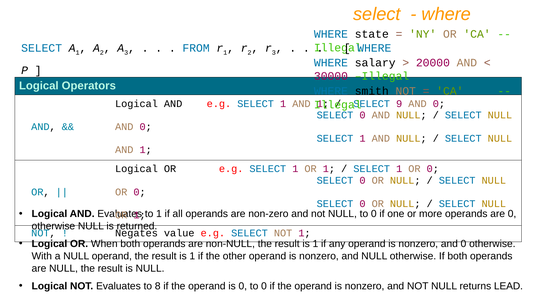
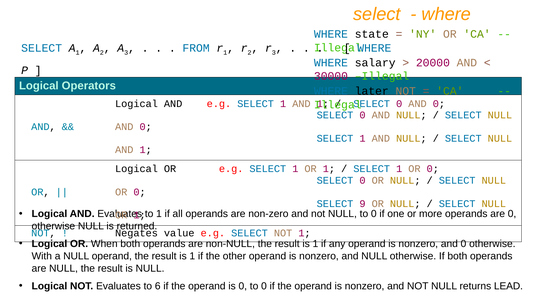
smith: smith -> later
9 at (399, 103): 9 -> 0
0 at (363, 203): 0 -> 9
8: 8 -> 6
